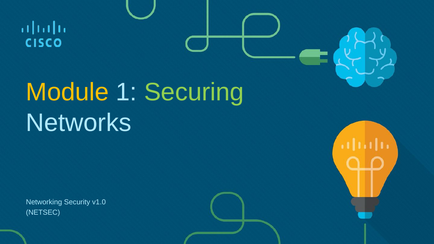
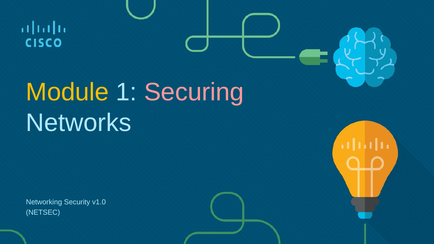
Securing colour: light green -> pink
